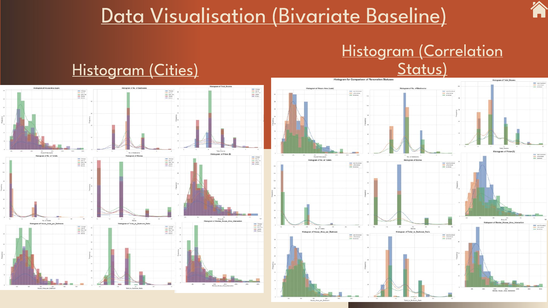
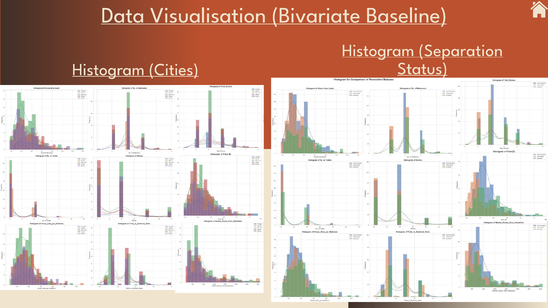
Correlation: Correlation -> Separation
